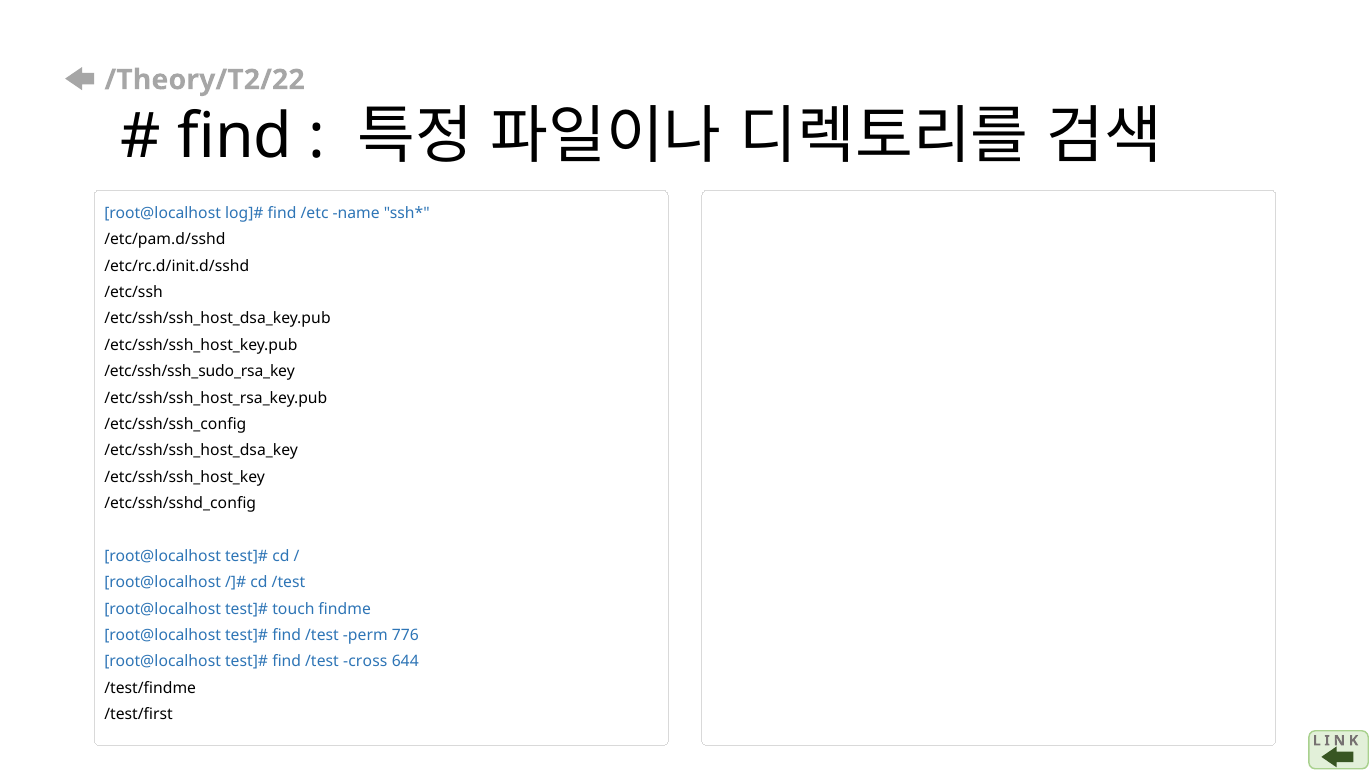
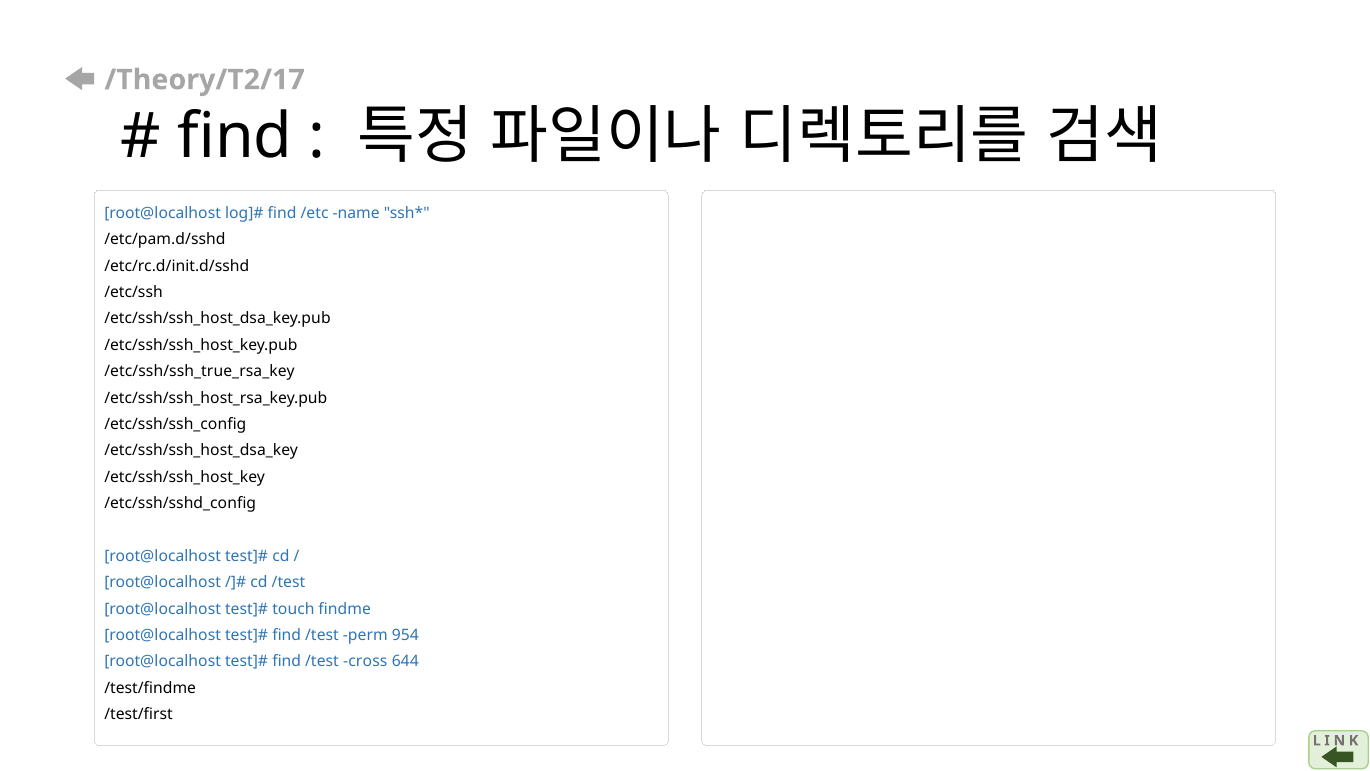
/Theory/T2/22: /Theory/T2/22 -> /Theory/T2/17
/etc/ssh/ssh_sudo_rsa_key: /etc/ssh/ssh_sudo_rsa_key -> /etc/ssh/ssh_true_rsa_key
776: 776 -> 954
